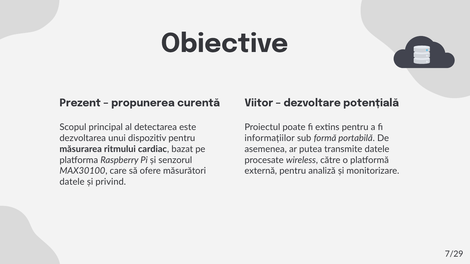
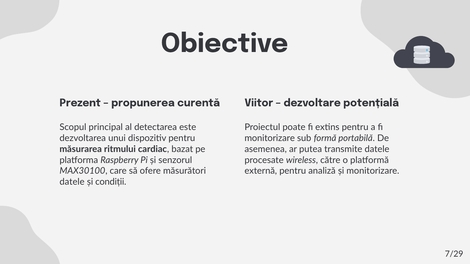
informațiilor at (270, 138): informațiilor -> monitorizare
privind: privind -> condiții
